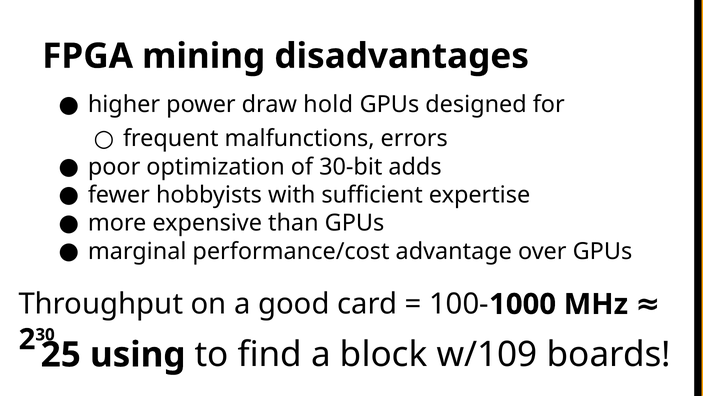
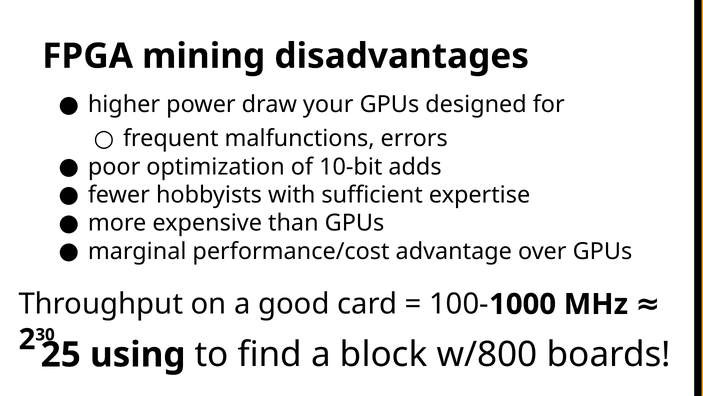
hold: hold -> your
30-bit: 30-bit -> 10-bit
w/109: w/109 -> w/800
